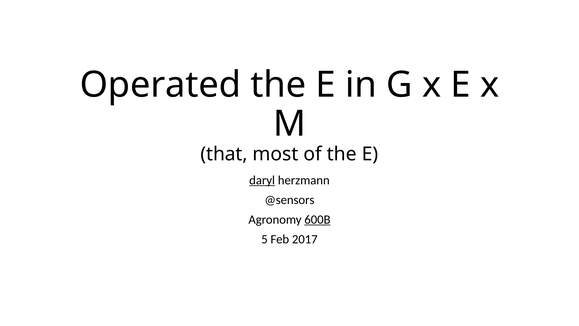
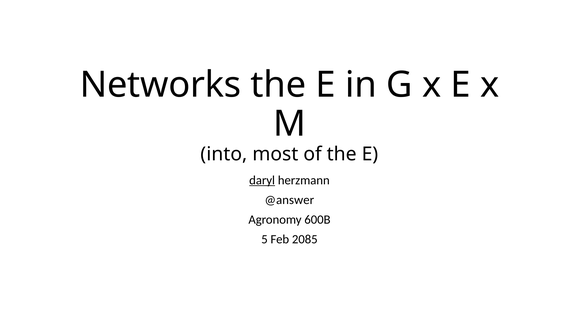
Operated: Operated -> Networks
that: that -> into
@sensors: @sensors -> @answer
600B underline: present -> none
2017: 2017 -> 2085
